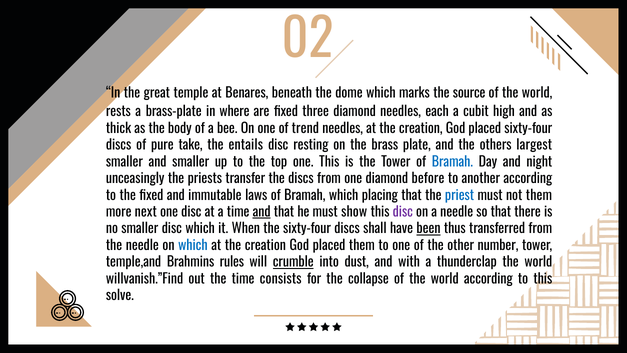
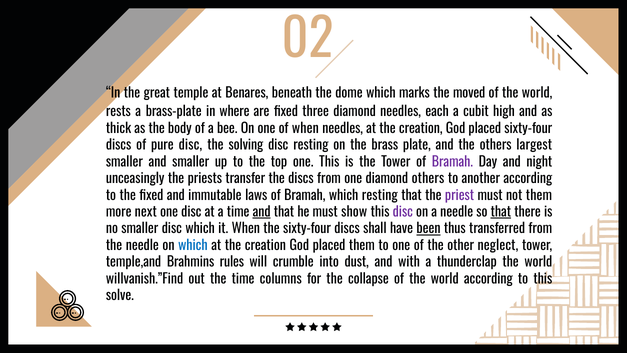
source: source -> moved
of trend: trend -> when
pure take: take -> disc
entails: entails -> solving
Bramah at (452, 162) colour: blue -> purple
diamond before: before -> others
which placing: placing -> resting
priest colour: blue -> purple
that at (501, 212) underline: none -> present
number: number -> neglect
crumble underline: present -> none
consists: consists -> columns
